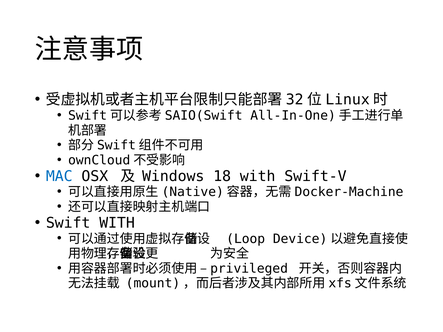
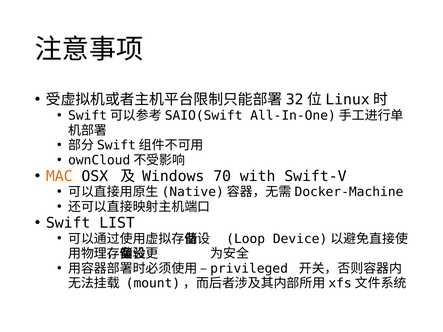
MAC colour: blue -> orange
18: 18 -> 70
Swift WITH: WITH -> LIST
